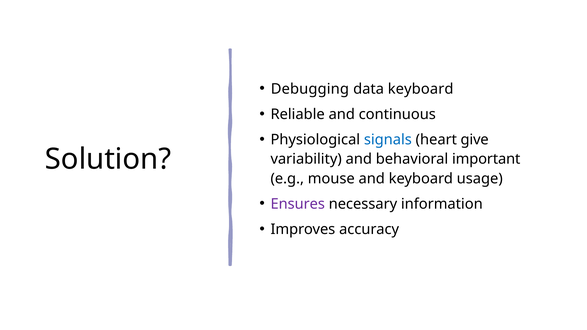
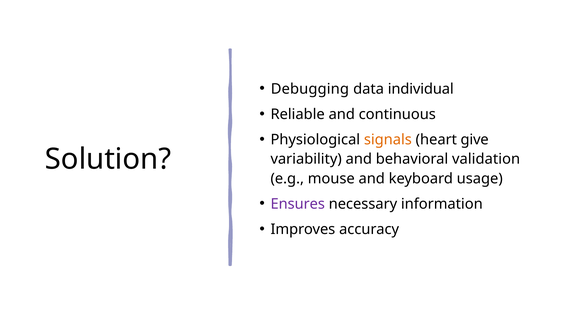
data keyboard: keyboard -> individual
signals colour: blue -> orange
important: important -> validation
